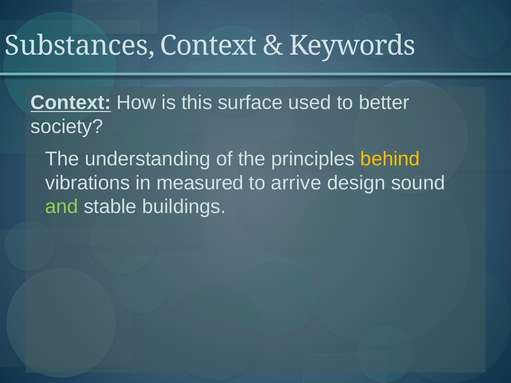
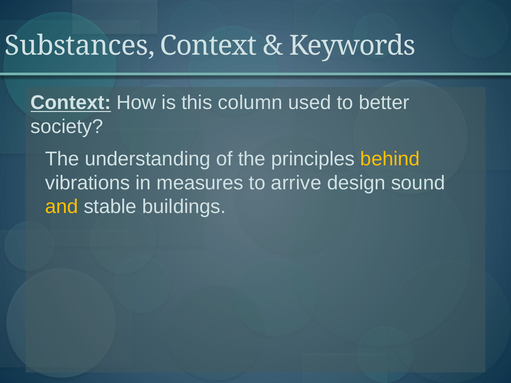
surface: surface -> column
measured: measured -> measures
and colour: light green -> yellow
